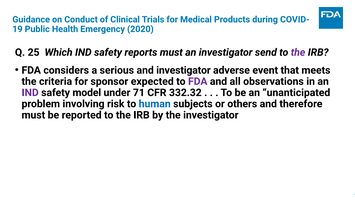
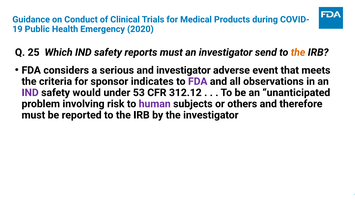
the at (298, 52) colour: purple -> orange
expected: expected -> indicates
model: model -> would
71: 71 -> 53
332.32: 332.32 -> 312.12
human colour: blue -> purple
